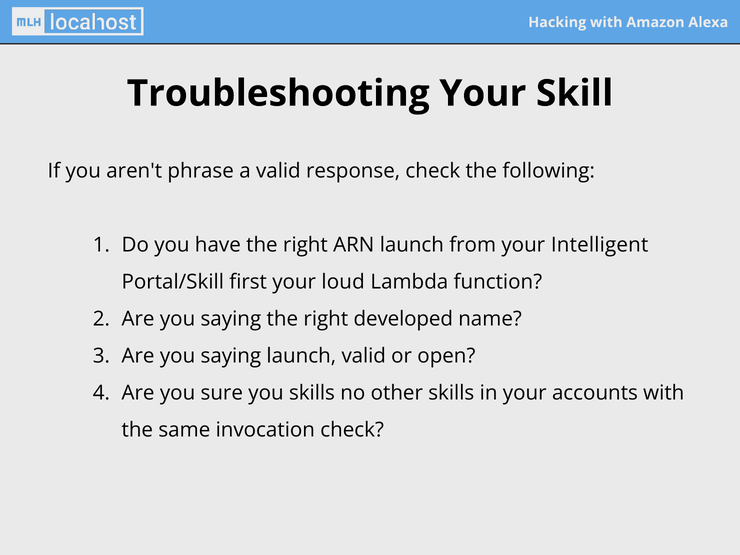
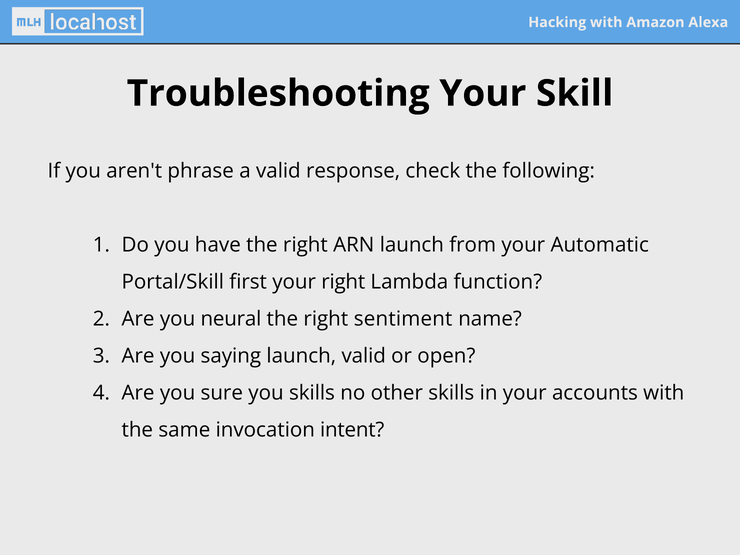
Intelligent: Intelligent -> Automatic
your loud: loud -> right
saying at (231, 319): saying -> neural
developed: developed -> sentiment
invocation check: check -> intent
